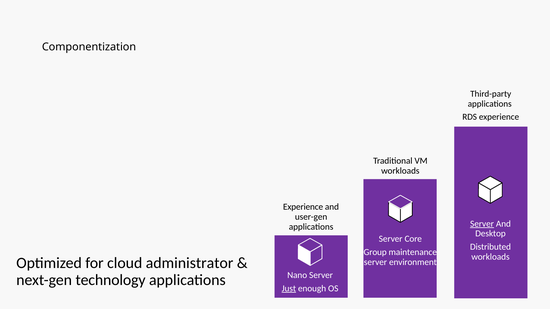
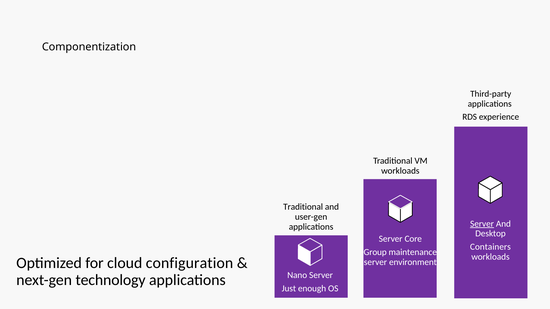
Experience at (303, 207): Experience -> Traditional
Distributed: Distributed -> Containers
administrator: administrator -> configuration
Just underline: present -> none
